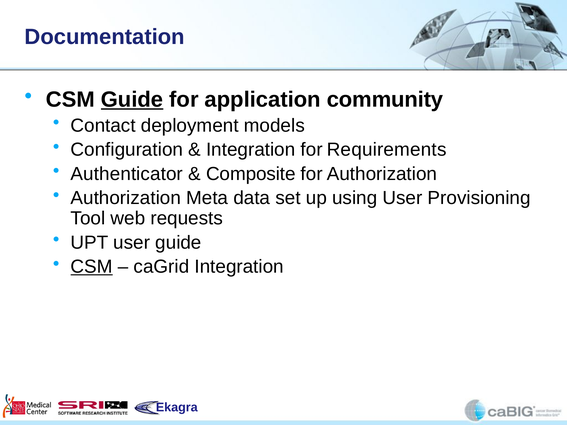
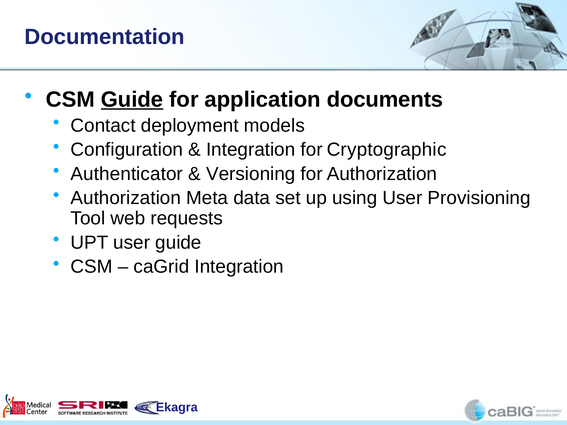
community: community -> documents
Requirements: Requirements -> Cryptographic
Composite: Composite -> Versioning
CSM at (92, 267) underline: present -> none
